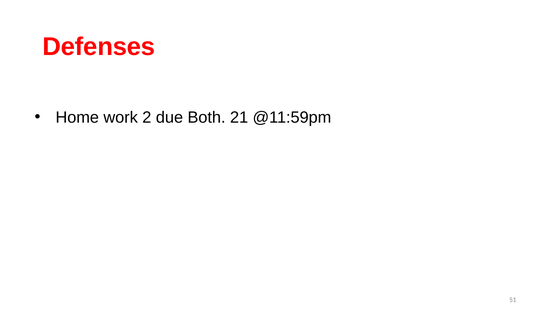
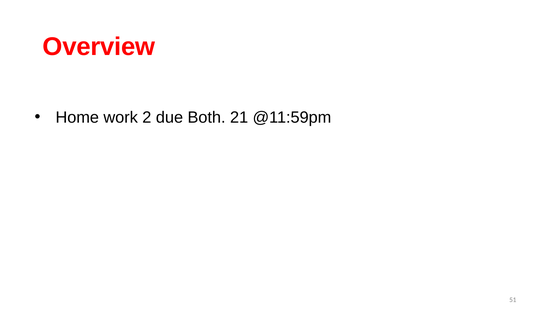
Defenses: Defenses -> Overview
